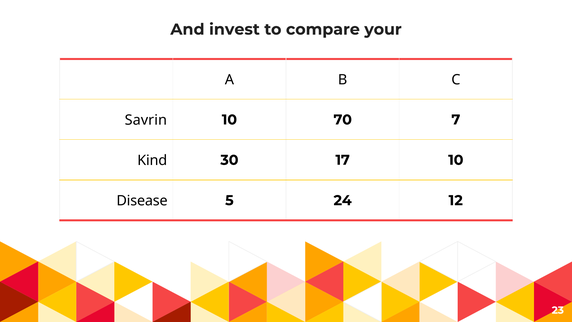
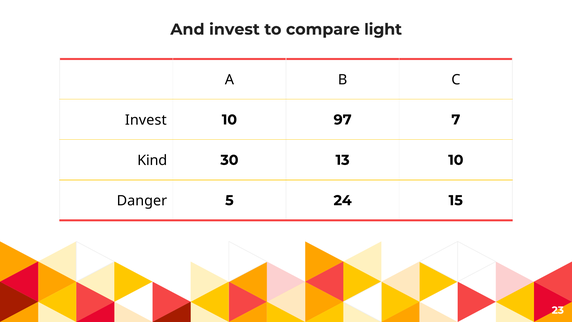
your: your -> light
Savrin at (146, 120): Savrin -> Invest
70: 70 -> 97
17: 17 -> 13
Disease: Disease -> Danger
12: 12 -> 15
